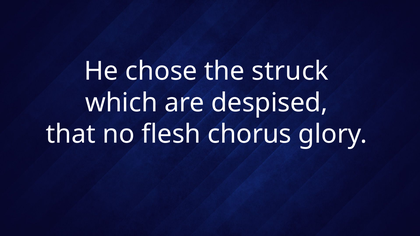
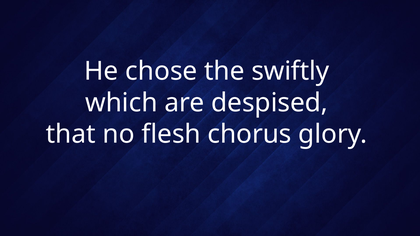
struck: struck -> swiftly
